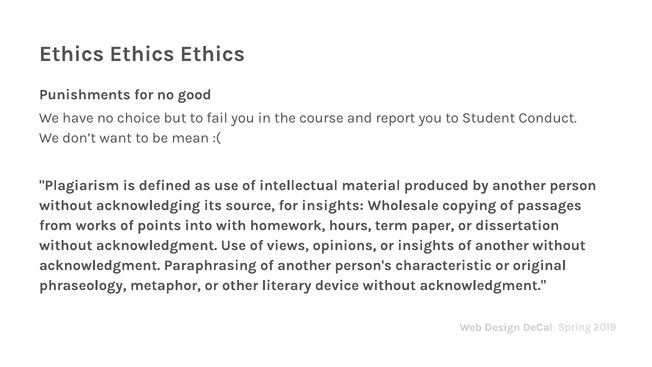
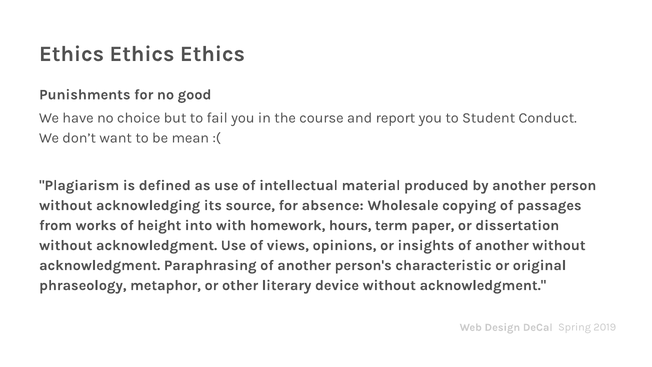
for insights: insights -> absence
points: points -> height
